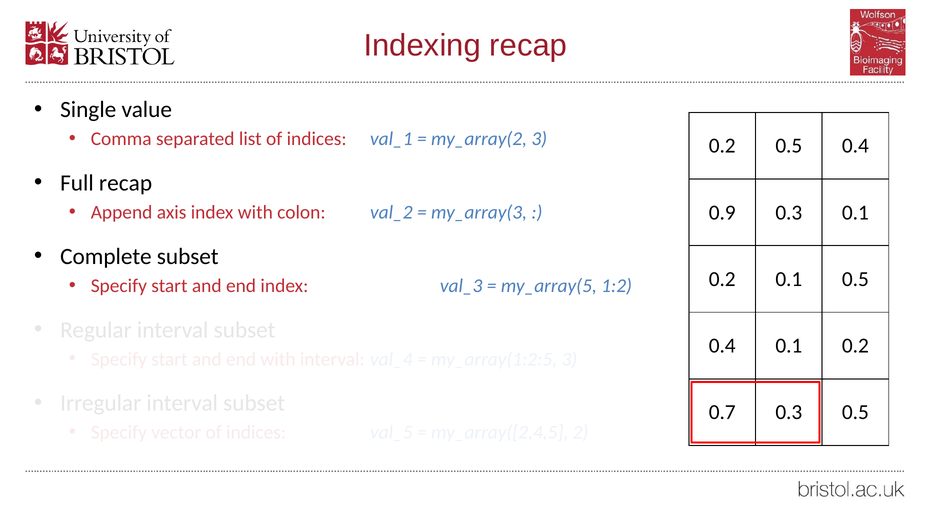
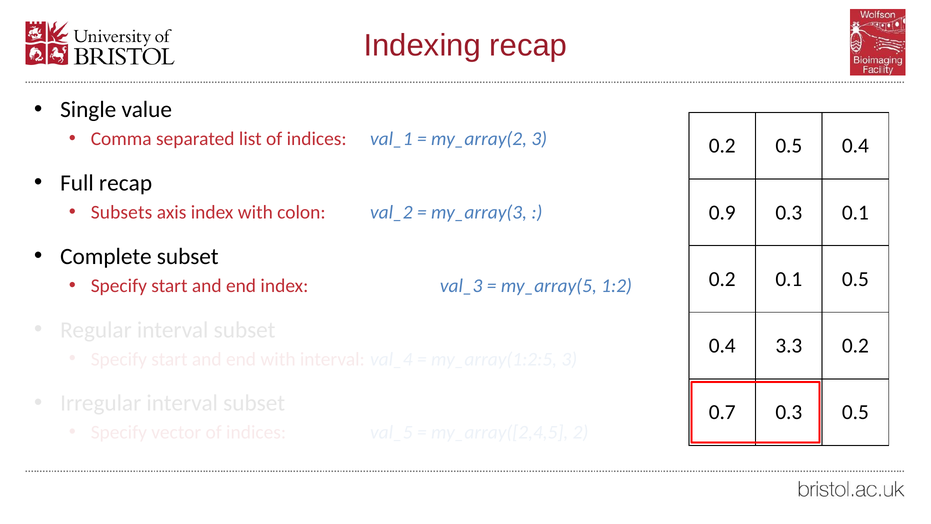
Append: Append -> Subsets
0.4 0.1: 0.1 -> 3.3
